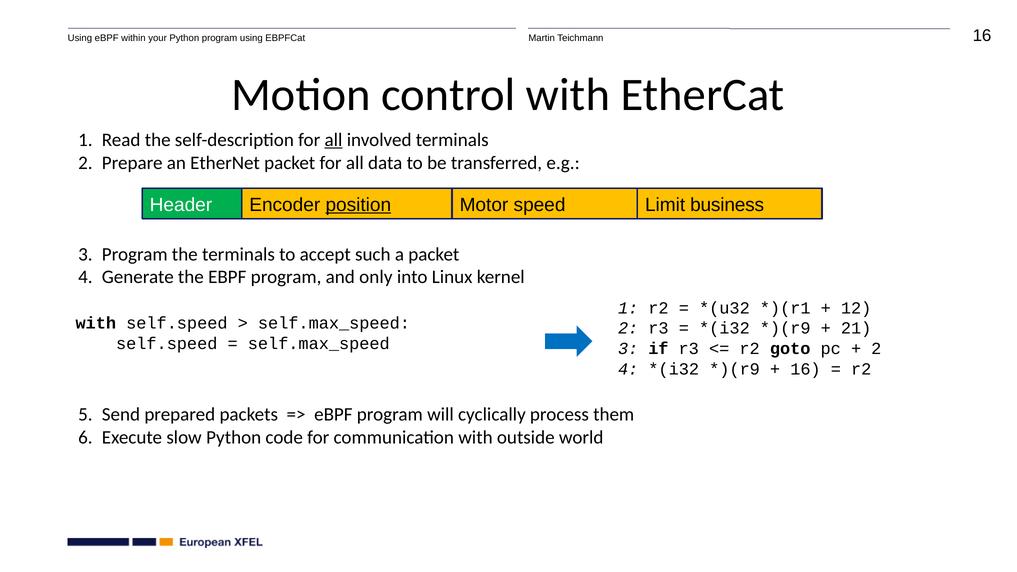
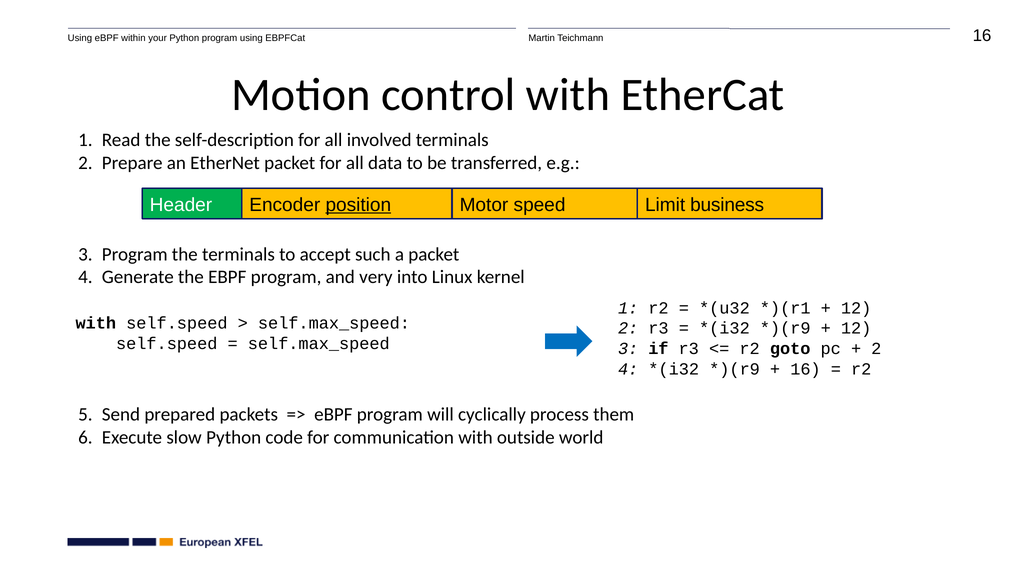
all at (334, 140) underline: present -> none
only: only -> very
21 at (856, 328): 21 -> 12
